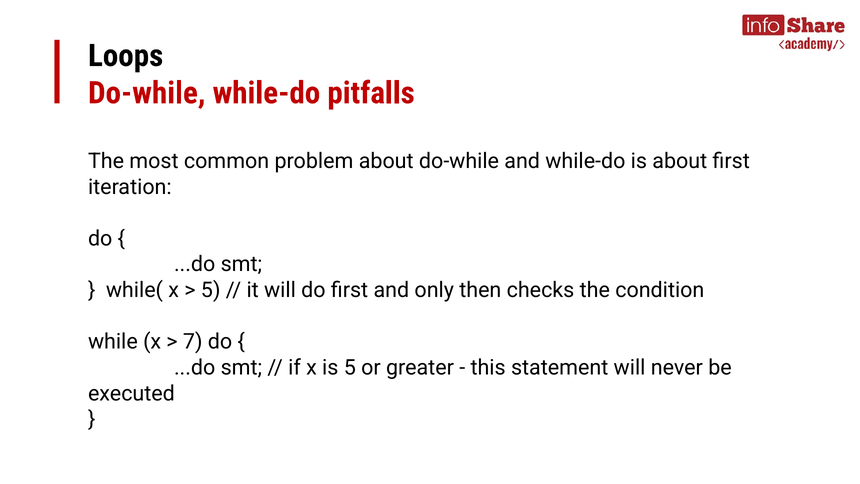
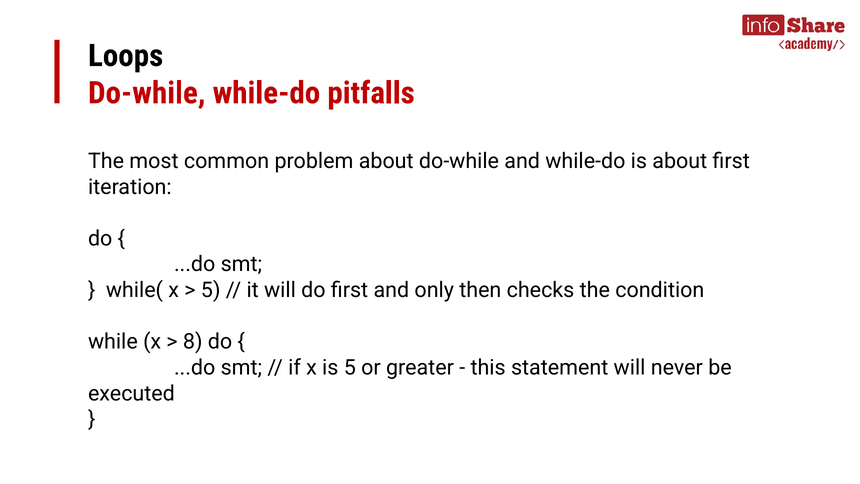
7: 7 -> 8
